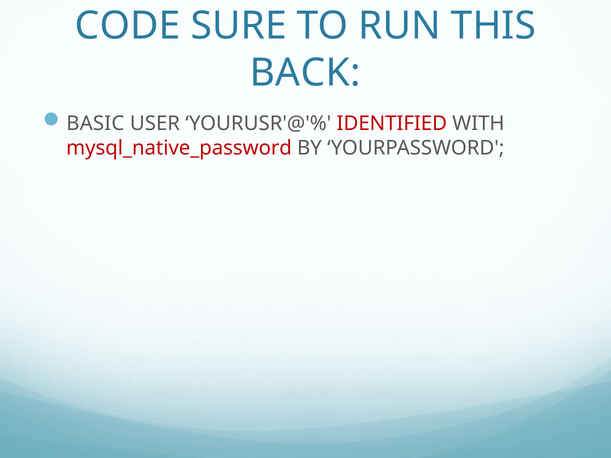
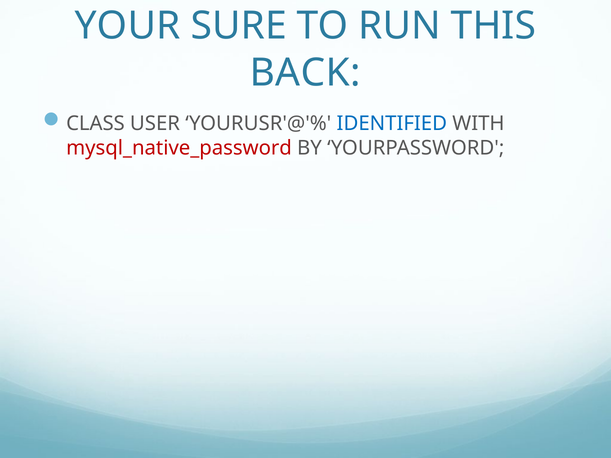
CODE: CODE -> YOUR
BASIC: BASIC -> CLASS
IDENTIFIED colour: red -> blue
